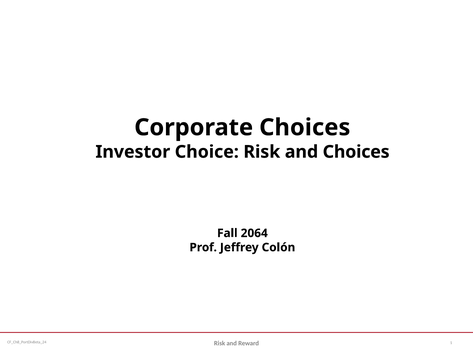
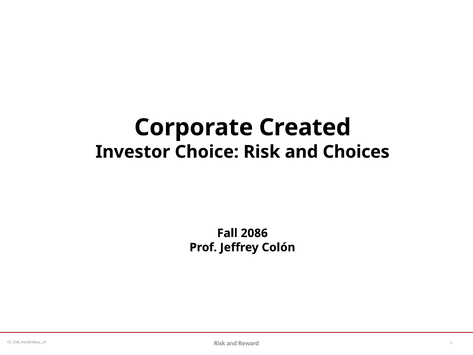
Corporate Choices: Choices -> Created
2064: 2064 -> 2086
